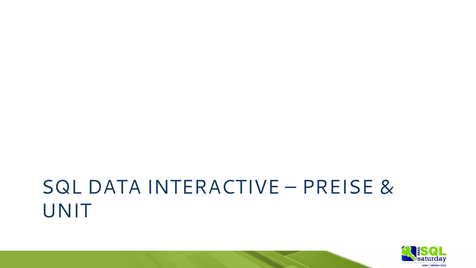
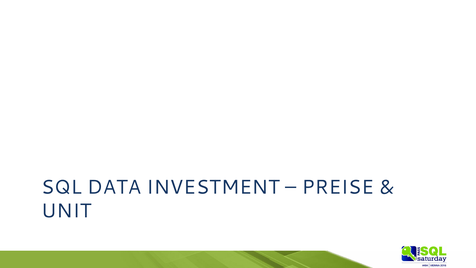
INTERACTIVE: INTERACTIVE -> INVESTMENT
